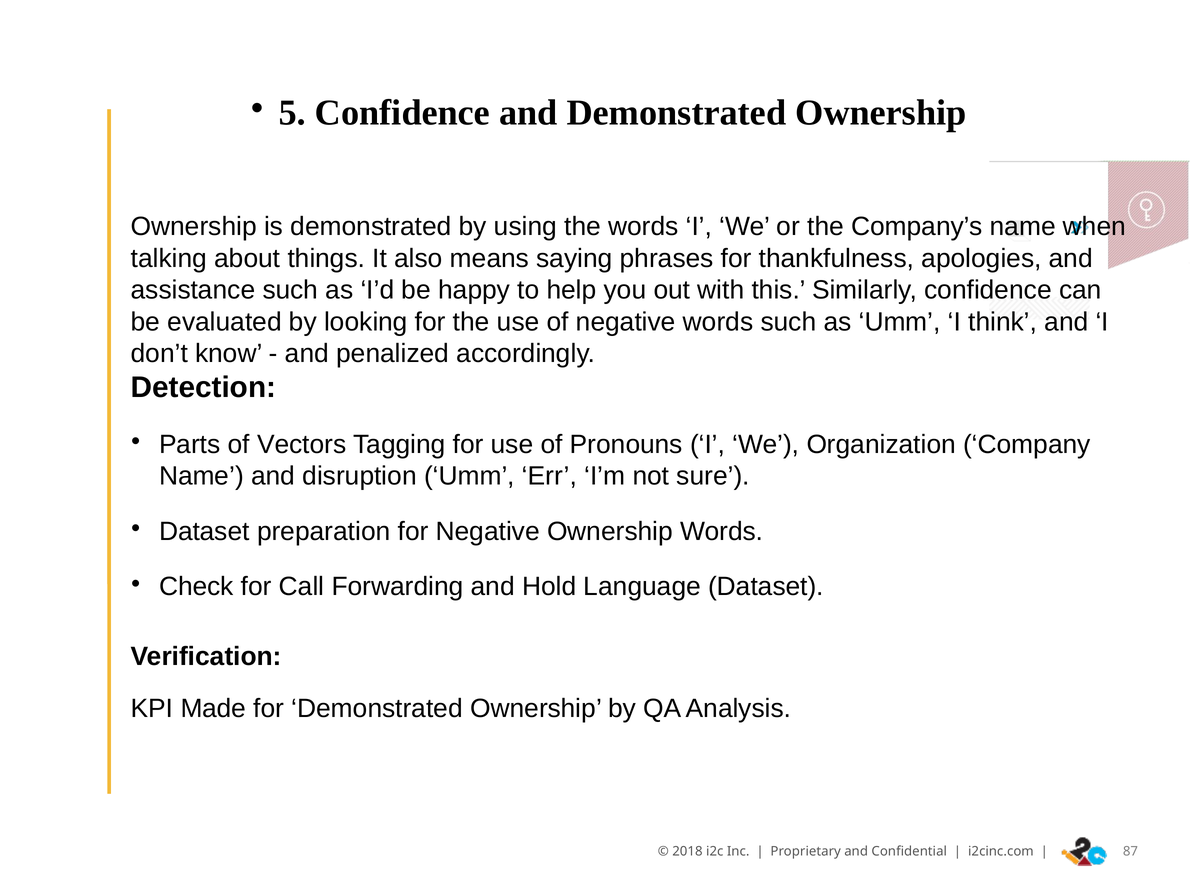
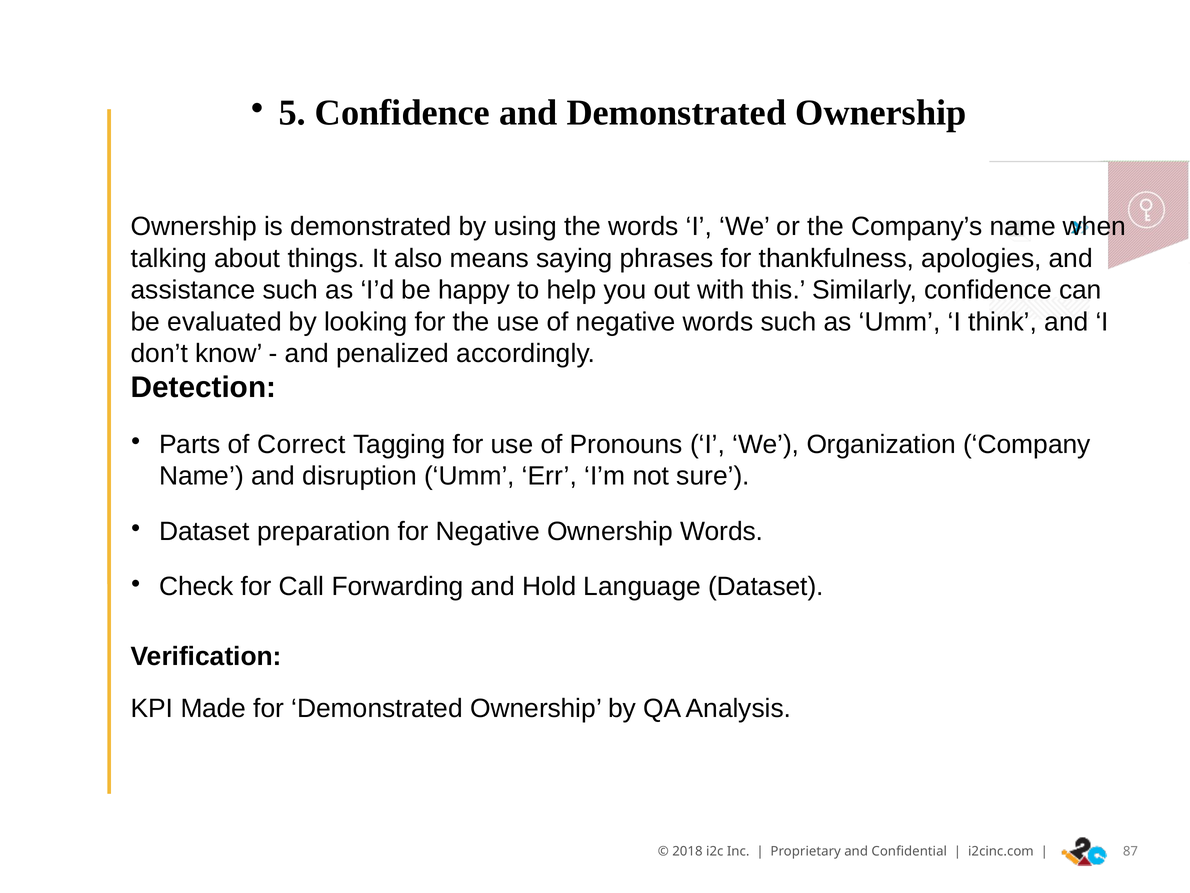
Vectors: Vectors -> Correct
